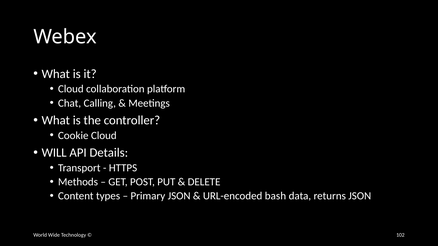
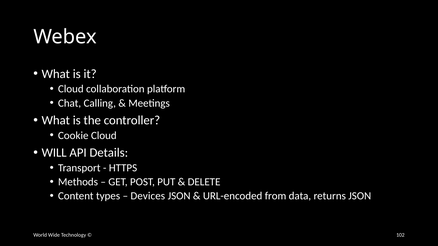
Primary: Primary -> Devices
bash: bash -> from
